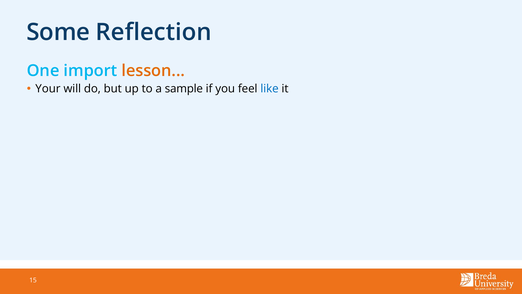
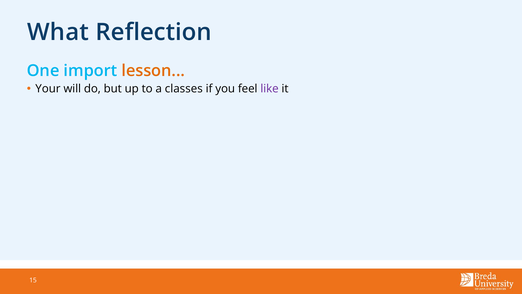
Some: Some -> What
sample: sample -> classes
like colour: blue -> purple
